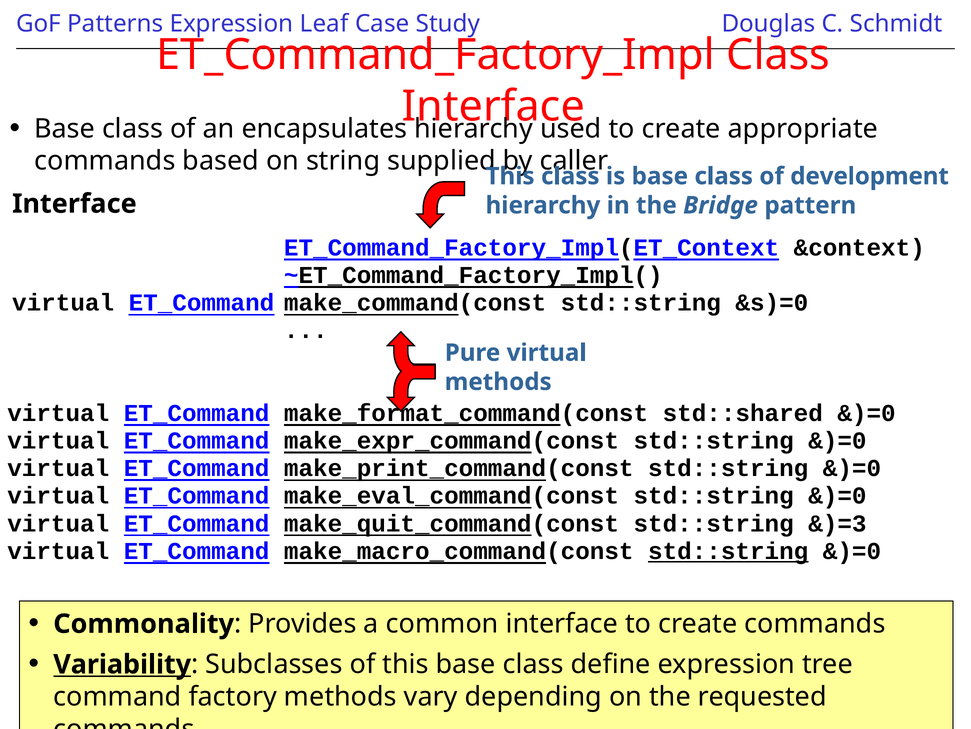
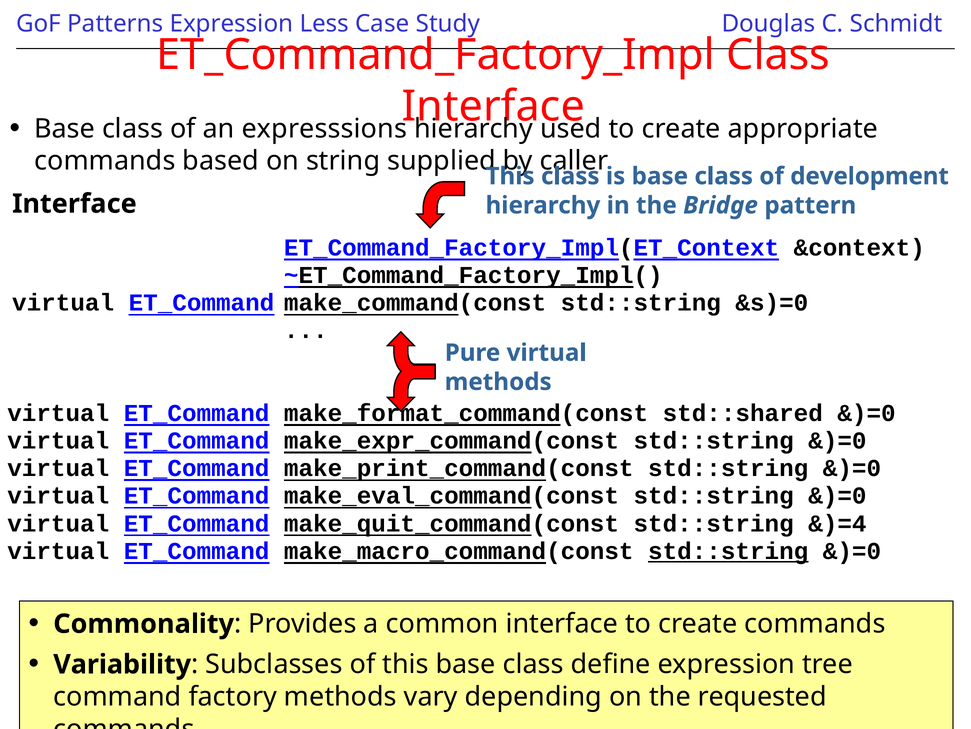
Leaf: Leaf -> Less
encapsulates: encapsulates -> expresssions
&)=3: &)=3 -> &)=4
Variability underline: present -> none
